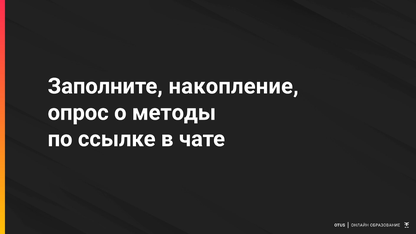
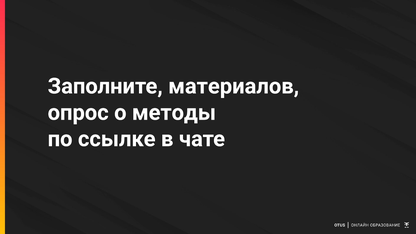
накопление: накопление -> материалов
